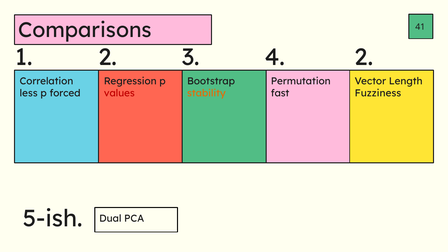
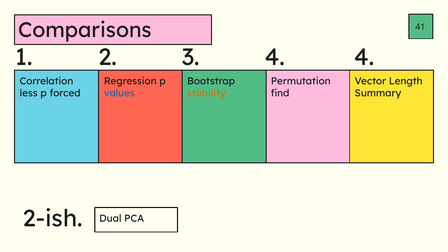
4 2: 2 -> 4
values colour: red -> blue
fast: fast -> find
Fuzziness: Fuzziness -> Summary
5-ish: 5-ish -> 2-ish
